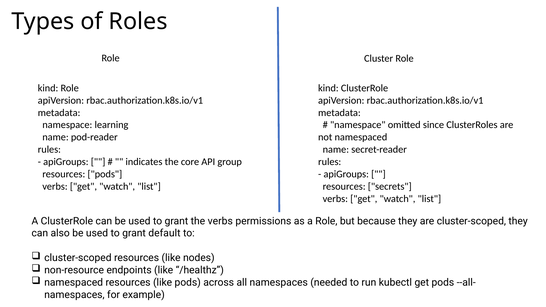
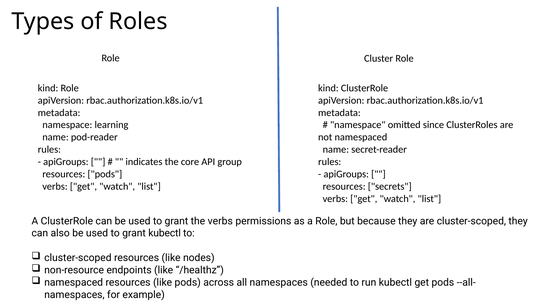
grant default: default -> kubectl
